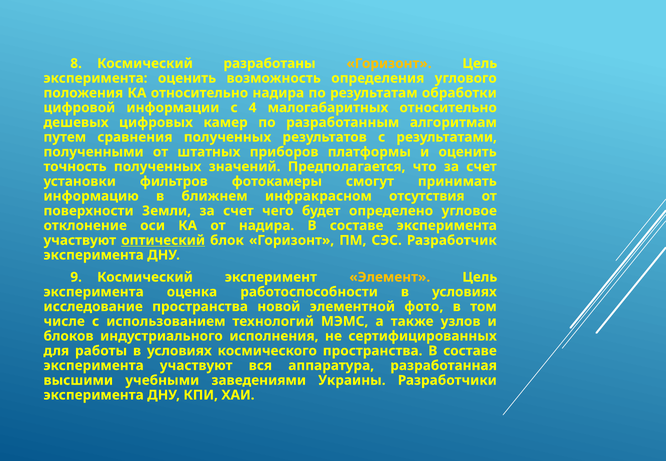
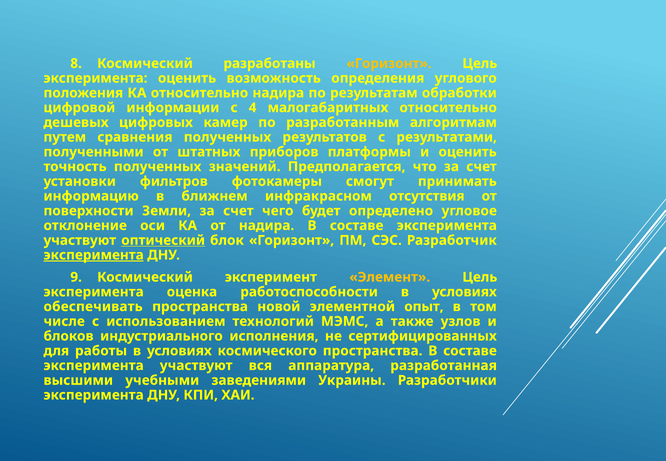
эксперимента at (94, 255) underline: none -> present
исследование: исследование -> обеспечивать
фото: фото -> опыт
